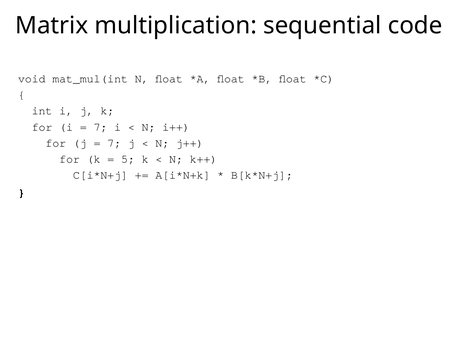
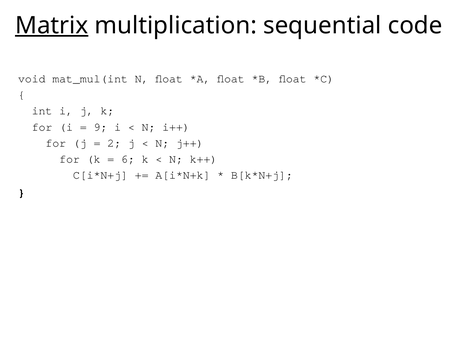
Matrix underline: none -> present
7 at (100, 127): 7 -> 9
7 at (114, 143): 7 -> 2
5: 5 -> 6
